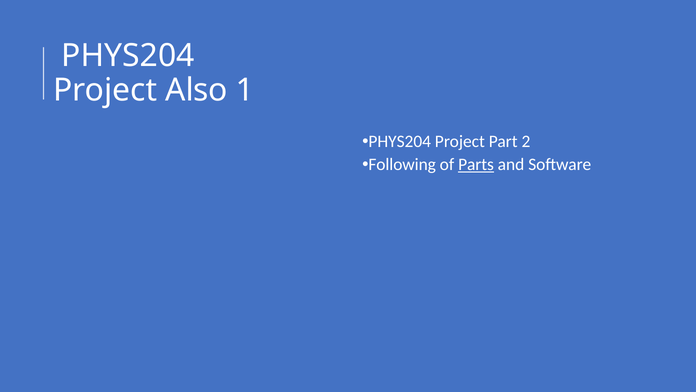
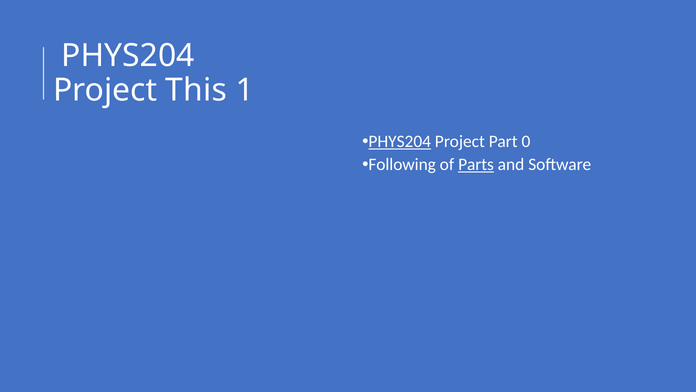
Also: Also -> This
PHYS204 at (400, 141) underline: none -> present
2: 2 -> 0
